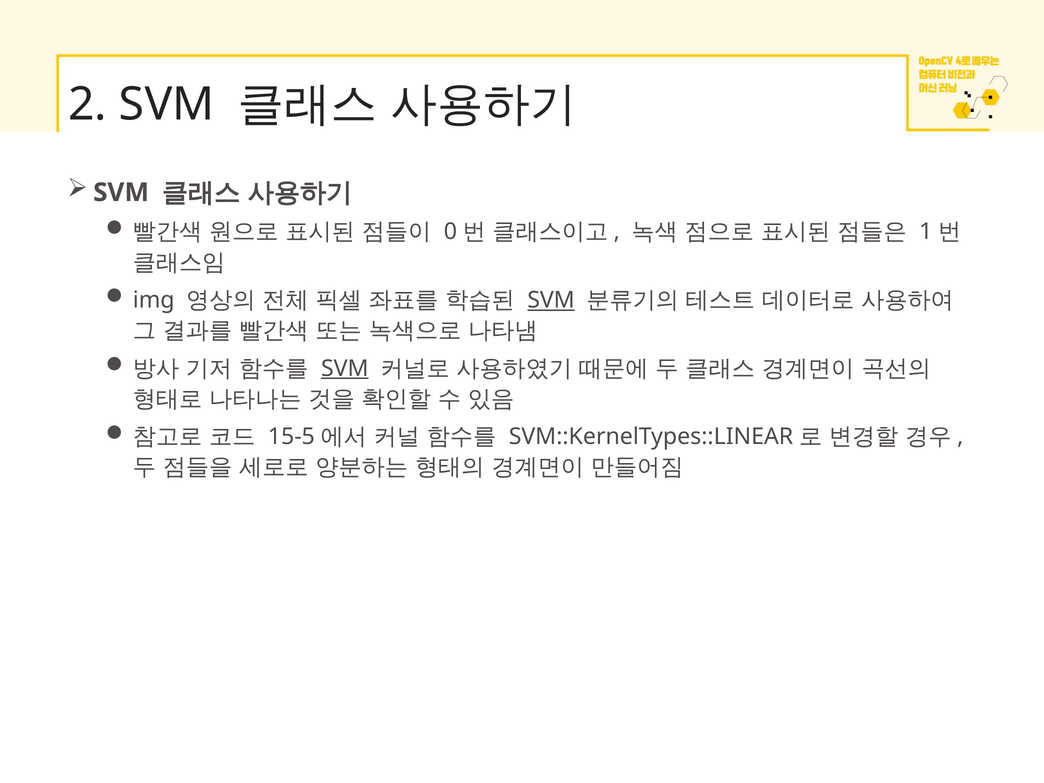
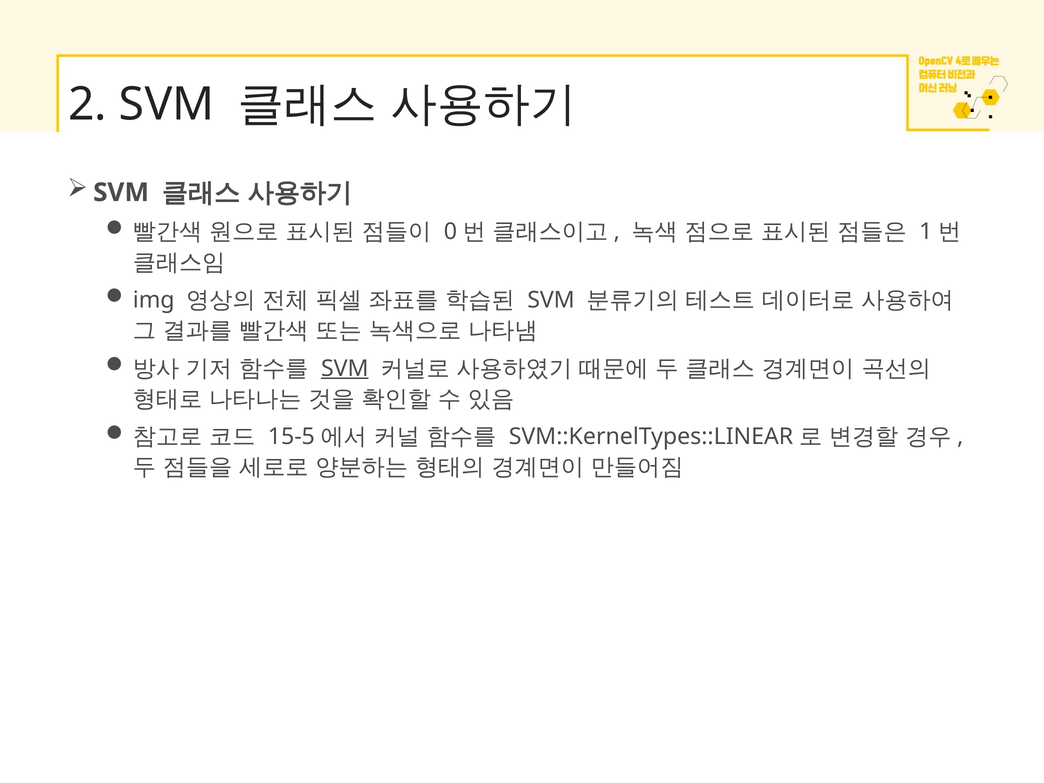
SVM at (551, 300) underline: present -> none
